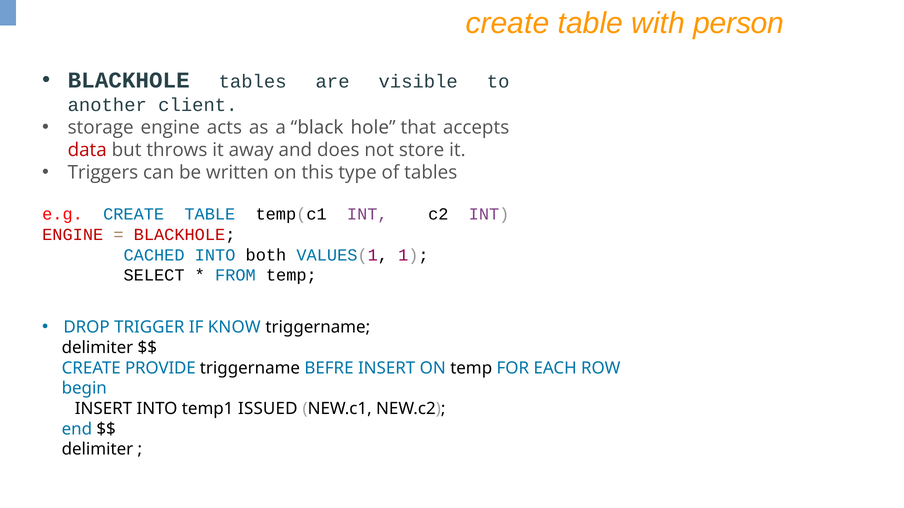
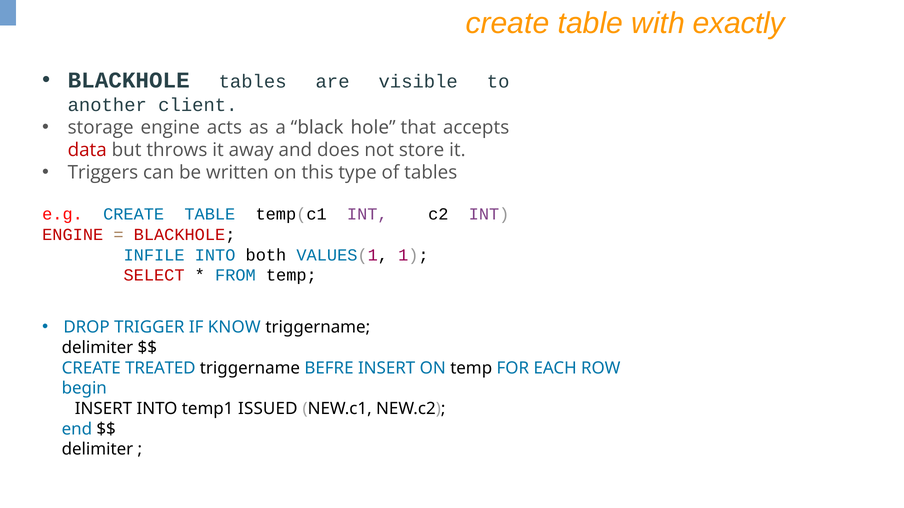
person: person -> exactly
CACHED: CACHED -> INFILE
SELECT colour: black -> red
PROVIDE: PROVIDE -> TREATED
